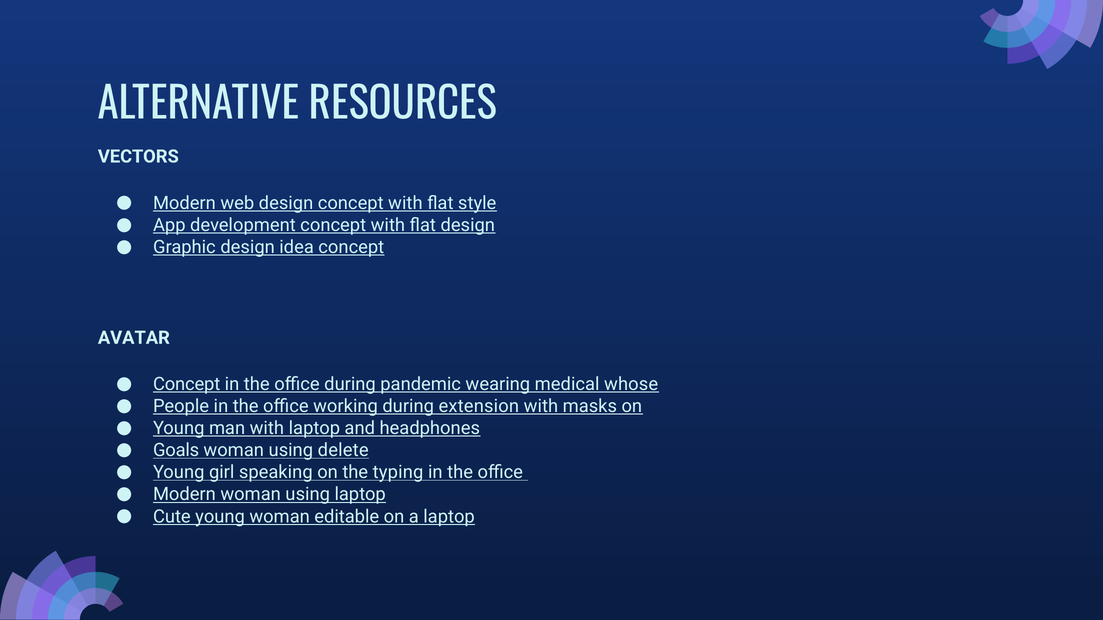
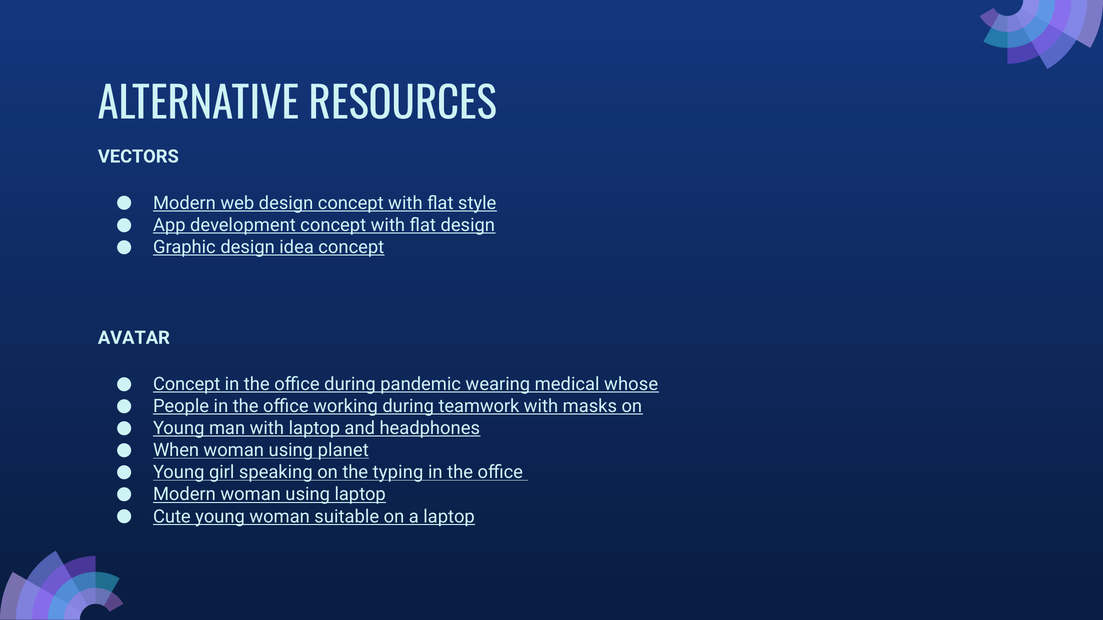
extension: extension -> teamwork
Goals: Goals -> When
delete: delete -> planet
editable: editable -> suitable
